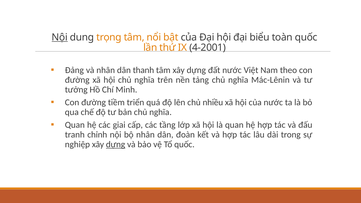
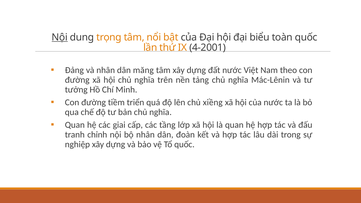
thanh: thanh -> măng
nhiều: nhiều -> xiềng
dựng at (116, 144) underline: present -> none
